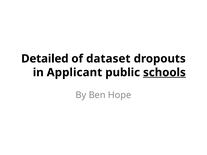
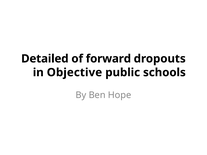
dataset: dataset -> forward
Applicant: Applicant -> Objective
schools underline: present -> none
